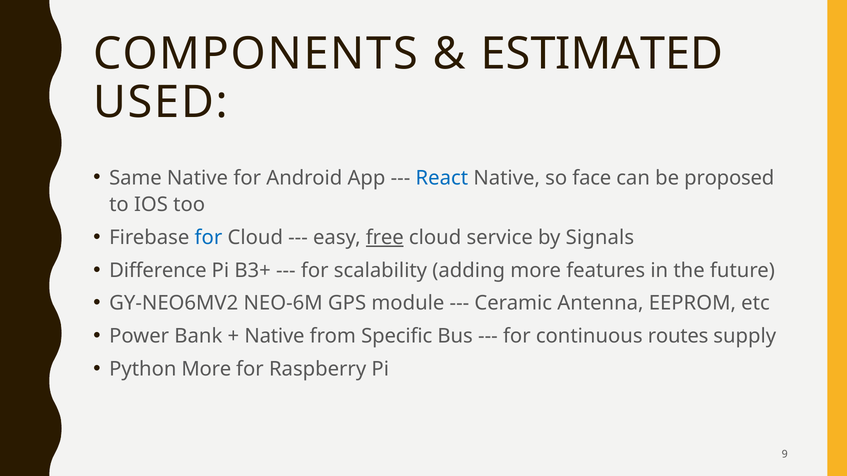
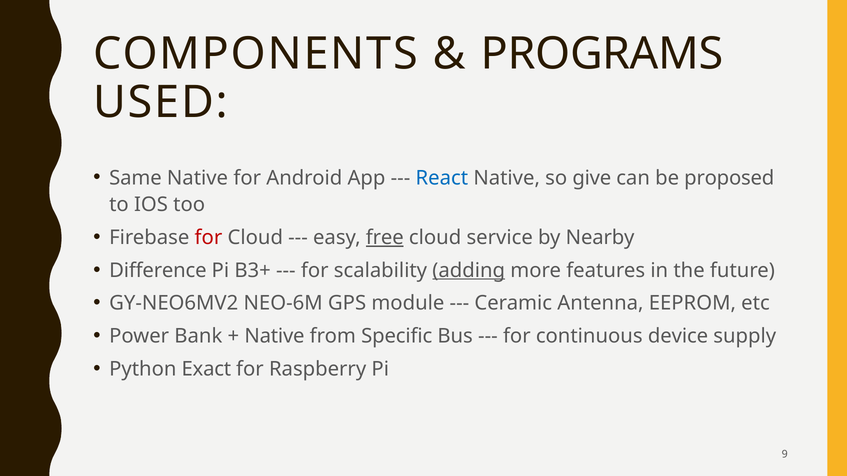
ESTIMATED: ESTIMATED -> PROGRAMS
face: face -> give
for at (208, 238) colour: blue -> red
Signals: Signals -> Nearby
adding underline: none -> present
routes: routes -> device
Python More: More -> Exact
